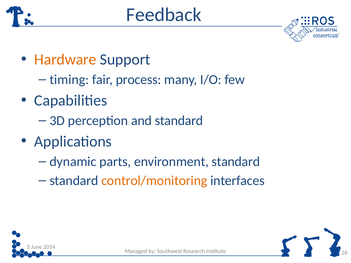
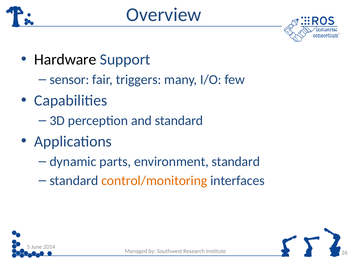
Feedback: Feedback -> Overview
Hardware colour: orange -> black
timing: timing -> sensor
process: process -> triggers
